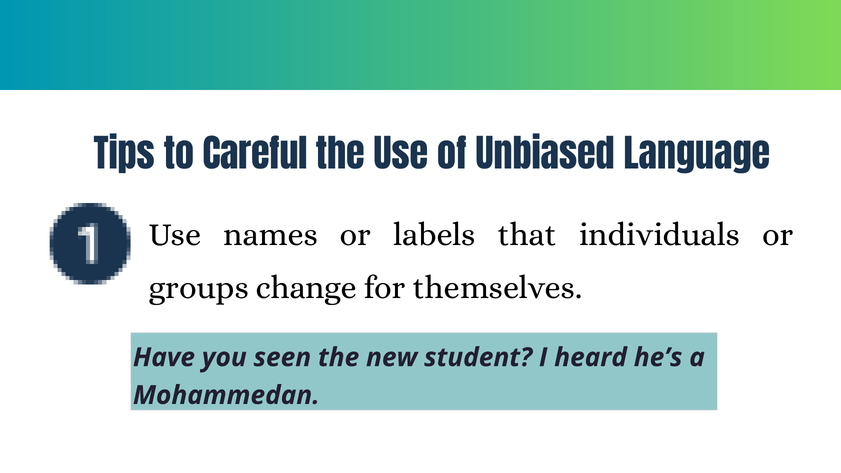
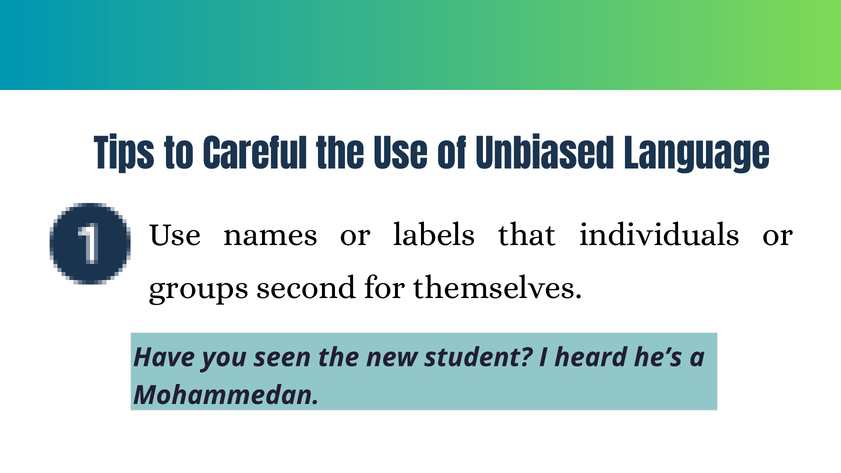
change: change -> second
